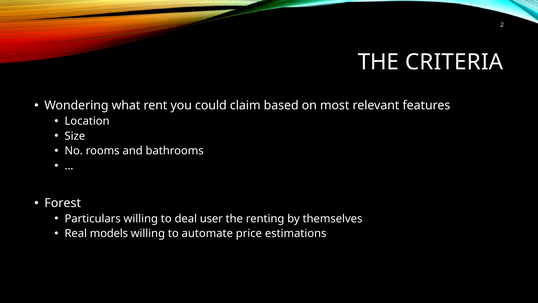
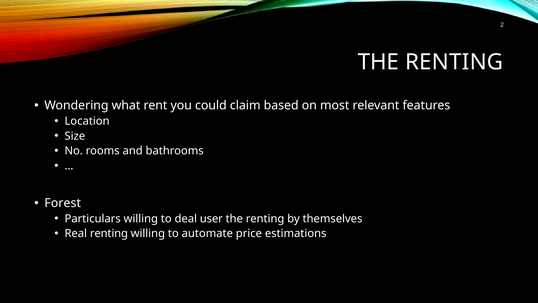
CRITERIA at (454, 62): CRITERIA -> RENTING
Real models: models -> renting
